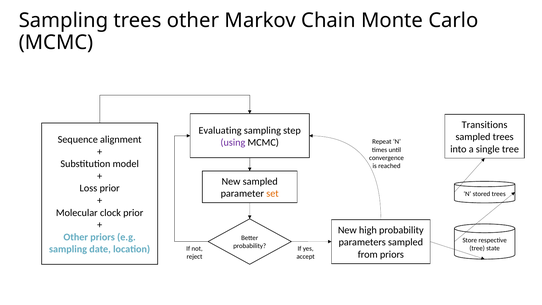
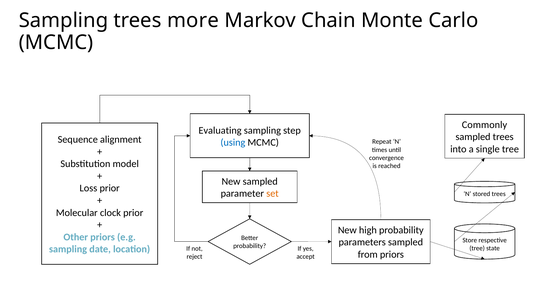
trees other: other -> more
Transitions: Transitions -> Commonly
using colour: purple -> blue
